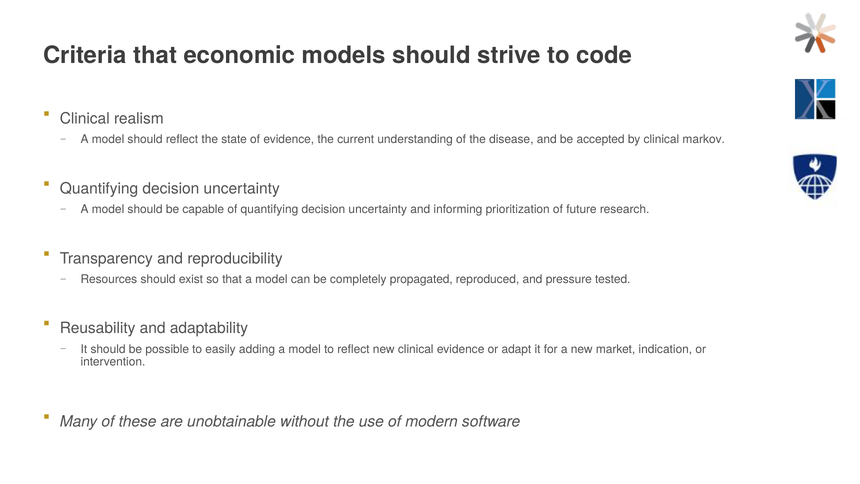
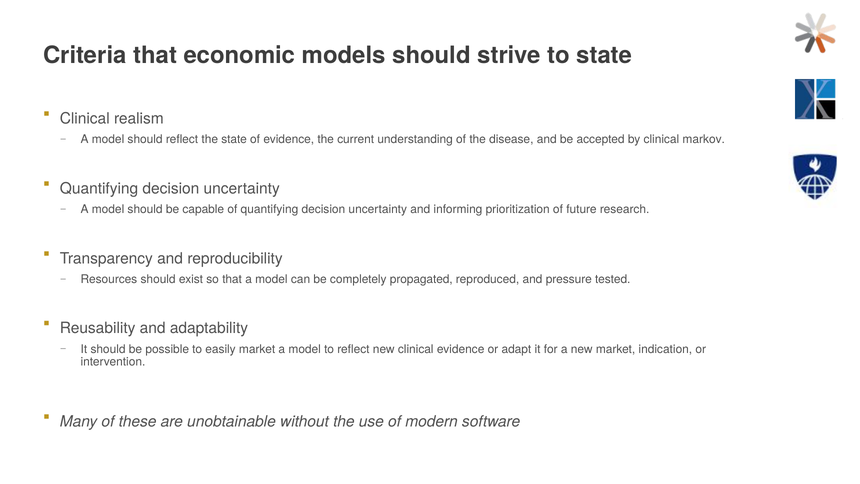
to code: code -> state
easily adding: adding -> market
